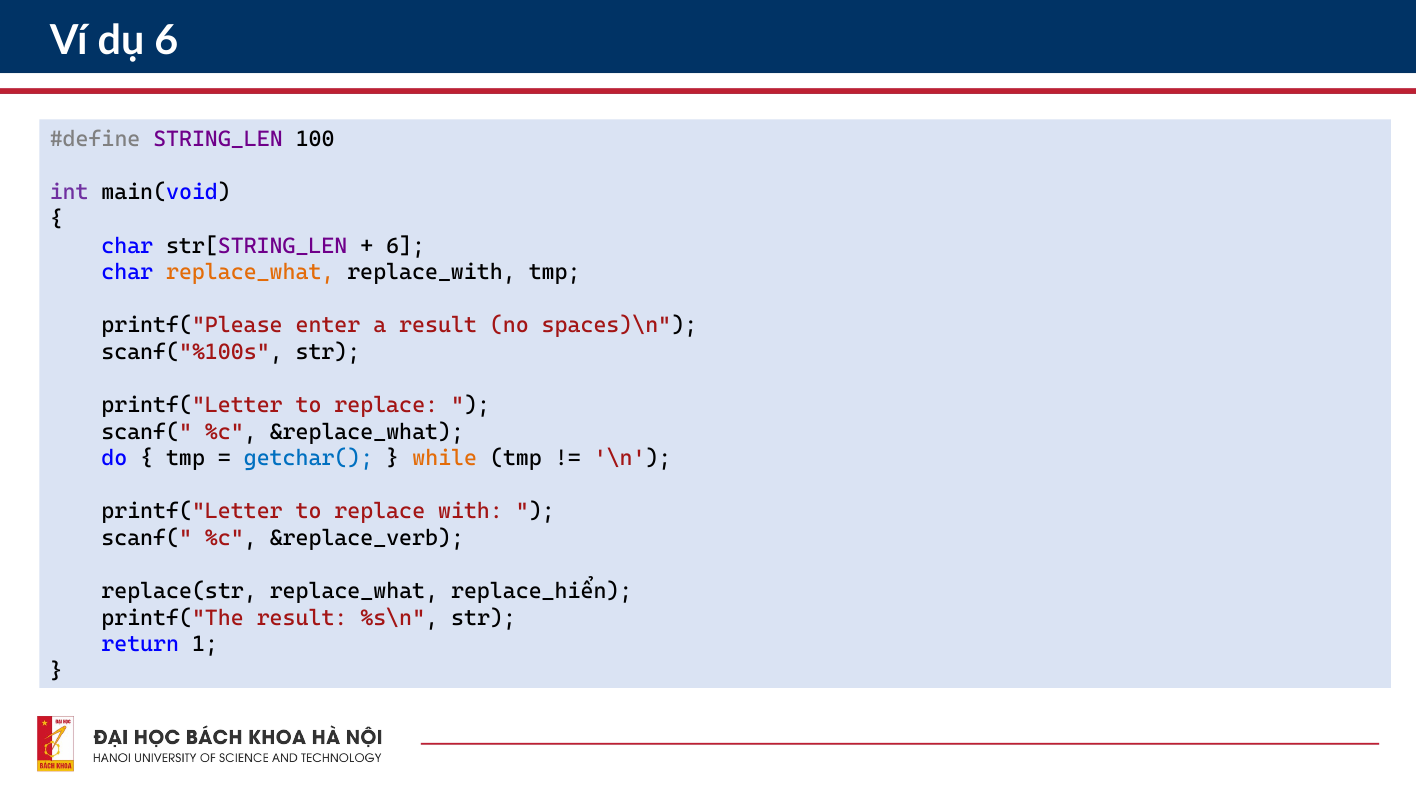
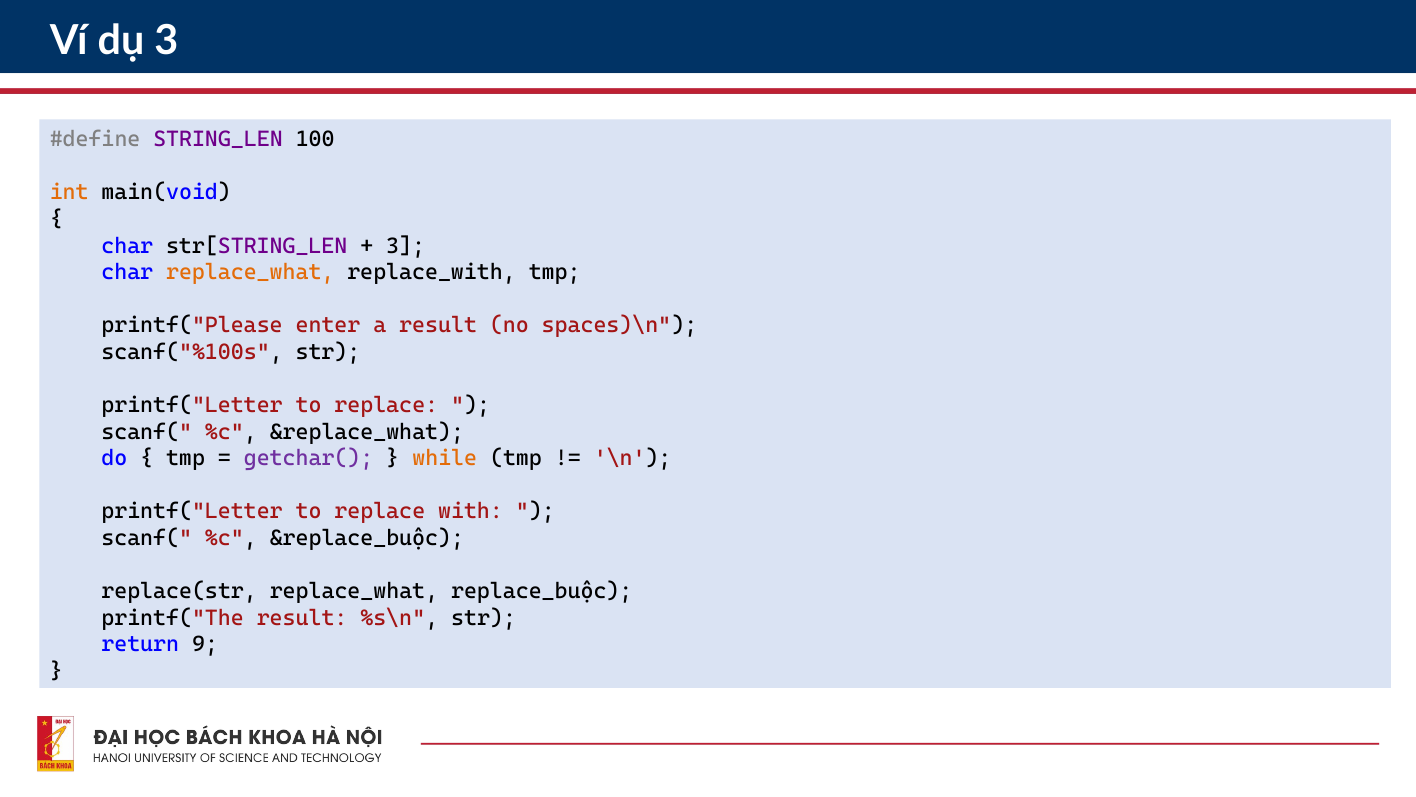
dụ 6: 6 -> 3
int colour: purple -> orange
6 at (406, 246): 6 -> 3
getchar( colour: blue -> purple
&replace_verb: &replace_verb -> &replace_buộc
replace_hiển: replace_hiển -> replace_buộc
1: 1 -> 9
